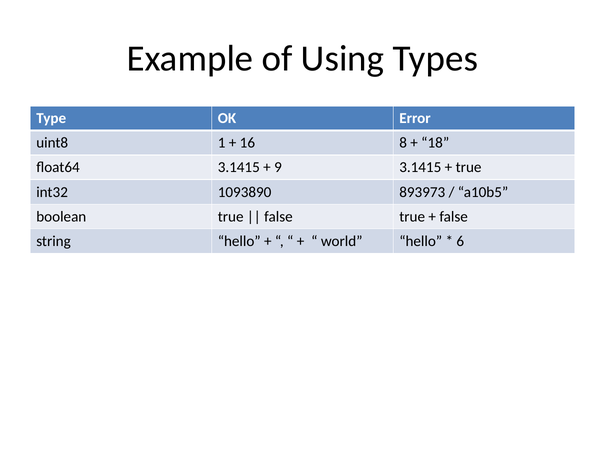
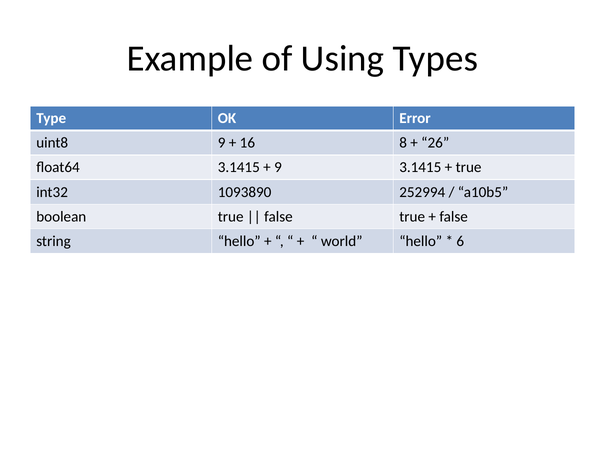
uint8 1: 1 -> 9
18: 18 -> 26
893973: 893973 -> 252994
